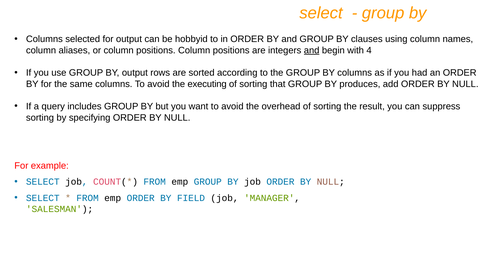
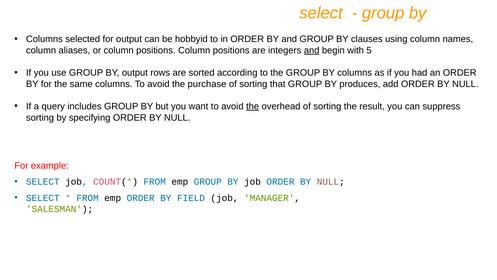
4: 4 -> 5
executing: executing -> purchase
the at (253, 106) underline: none -> present
